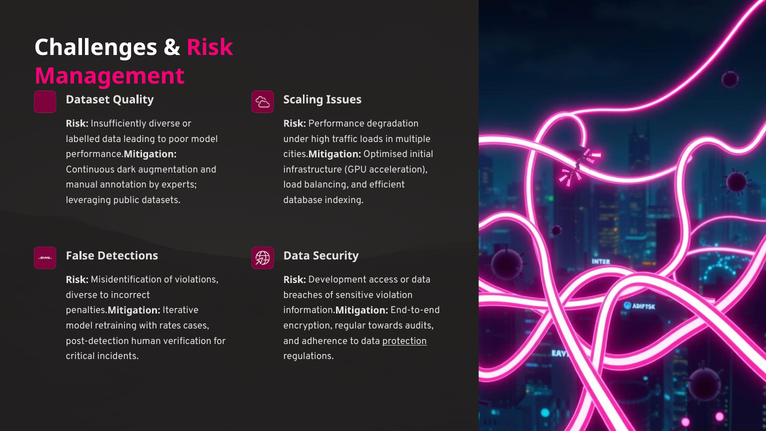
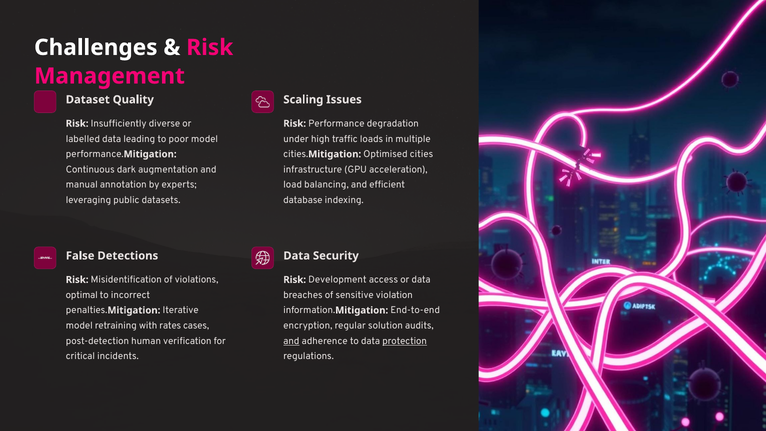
Optimised initial: initial -> cities
diverse at (82, 295): diverse -> optimal
towards: towards -> solution
and at (291, 341) underline: none -> present
